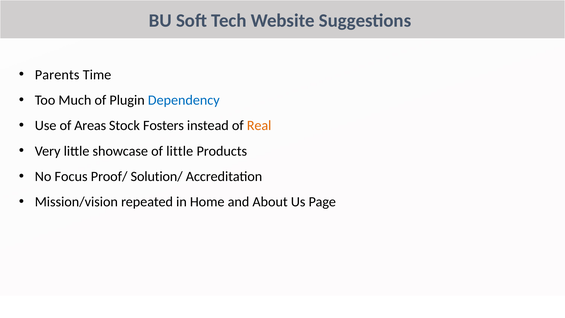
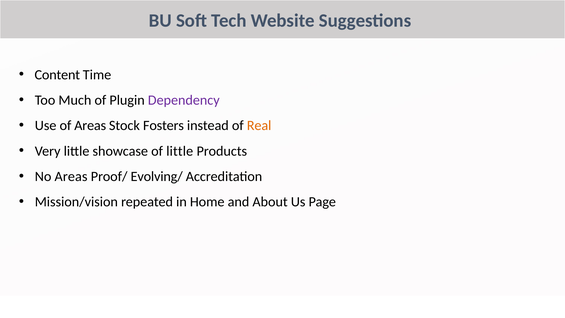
Parents: Parents -> Content
Dependency colour: blue -> purple
No Focus: Focus -> Areas
Solution/: Solution/ -> Evolving/
